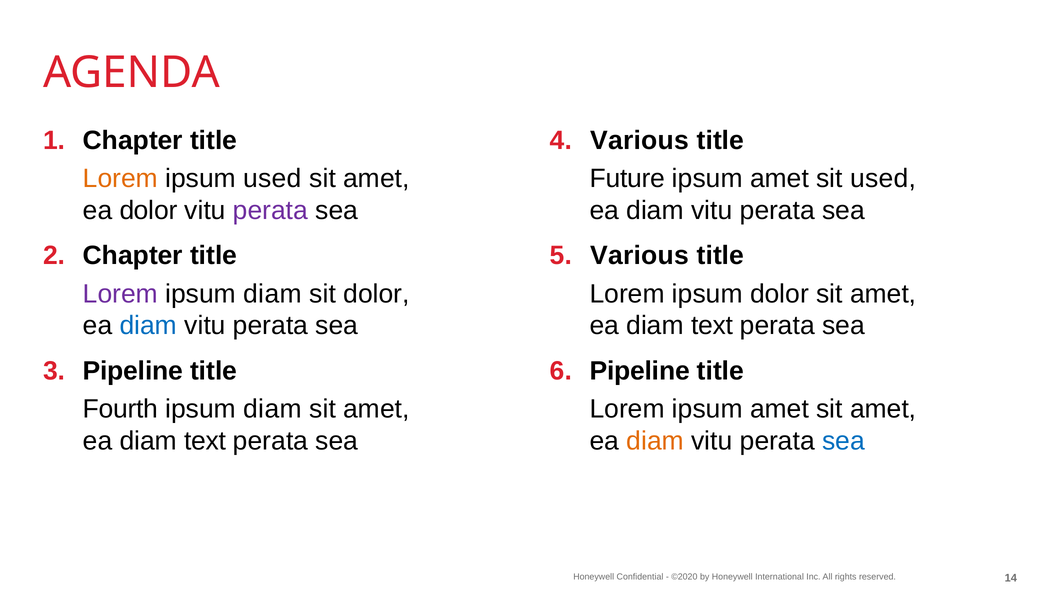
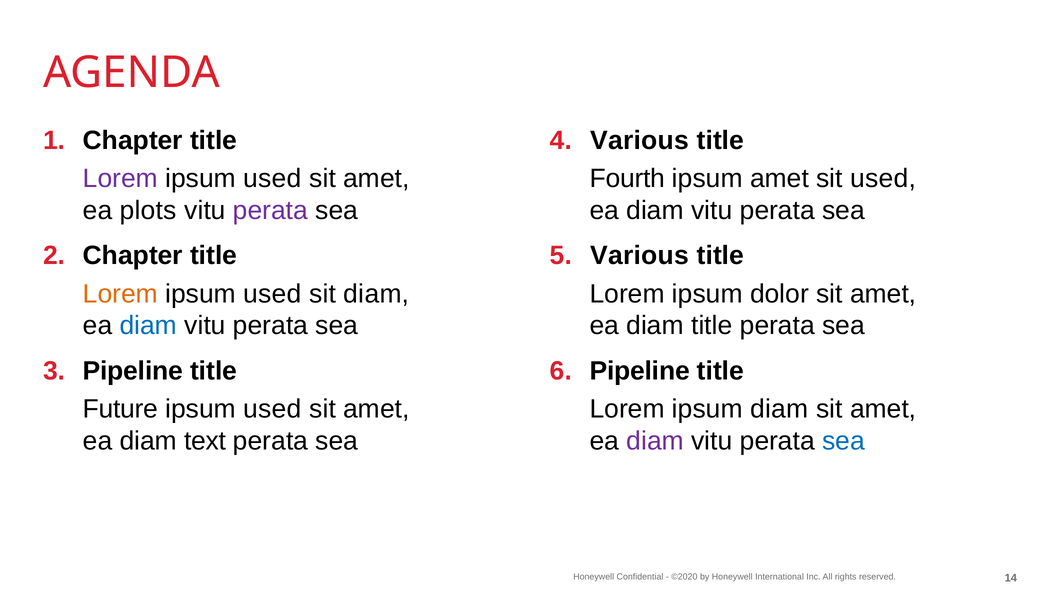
Lorem at (120, 179) colour: orange -> purple
Future: Future -> Fourth
ea dolor: dolor -> plots
Lorem at (120, 294) colour: purple -> orange
diam at (273, 294): diam -> used
sit dolor: dolor -> diam
text at (712, 326): text -> title
Fourth: Fourth -> Future
diam at (273, 409): diam -> used
Lorem ipsum amet: amet -> diam
diam at (655, 441) colour: orange -> purple
